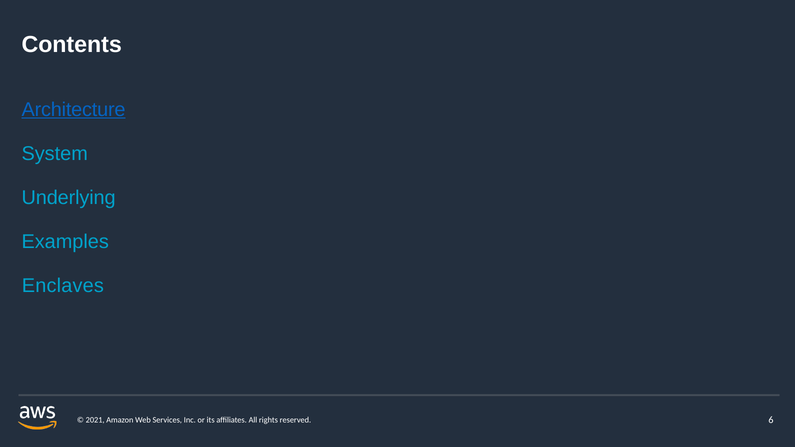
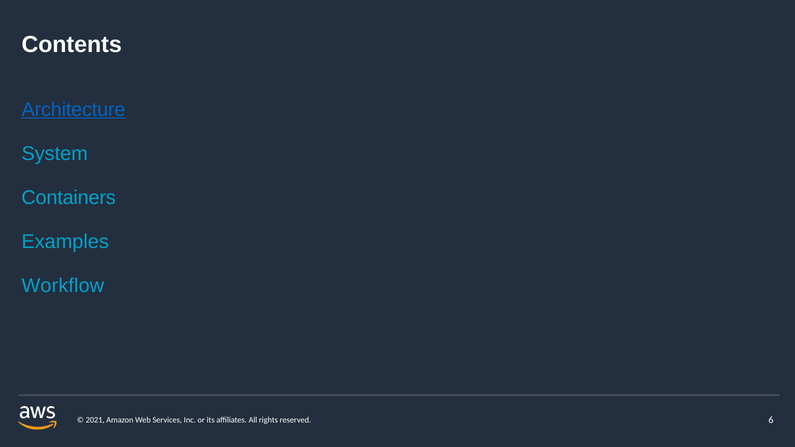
Underlying: Underlying -> Containers
Enclaves: Enclaves -> Workflow
